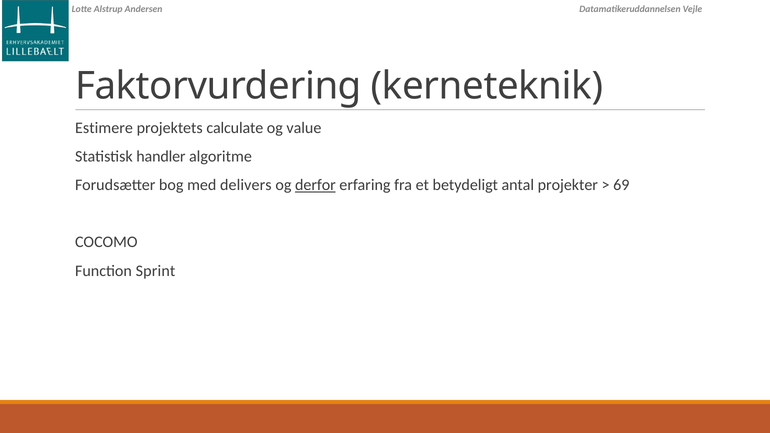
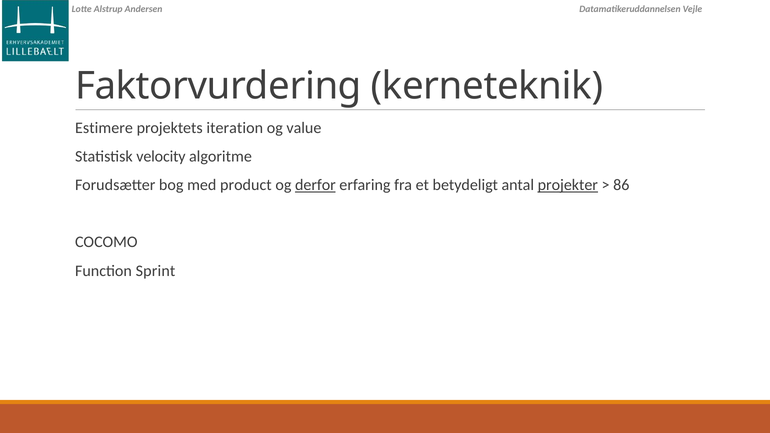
calculate: calculate -> iteration
handler: handler -> velocity
delivers: delivers -> product
projekter underline: none -> present
69: 69 -> 86
